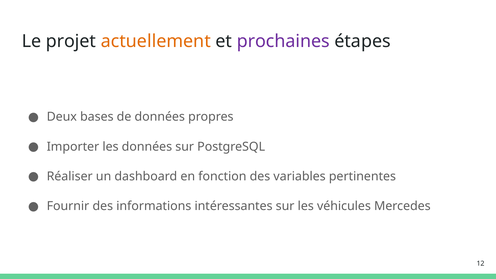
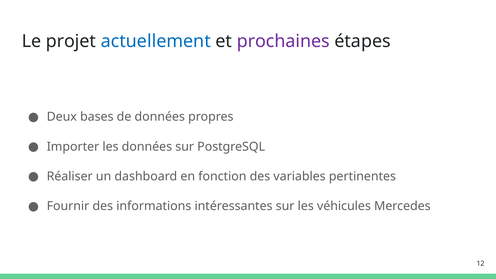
actuellement colour: orange -> blue
